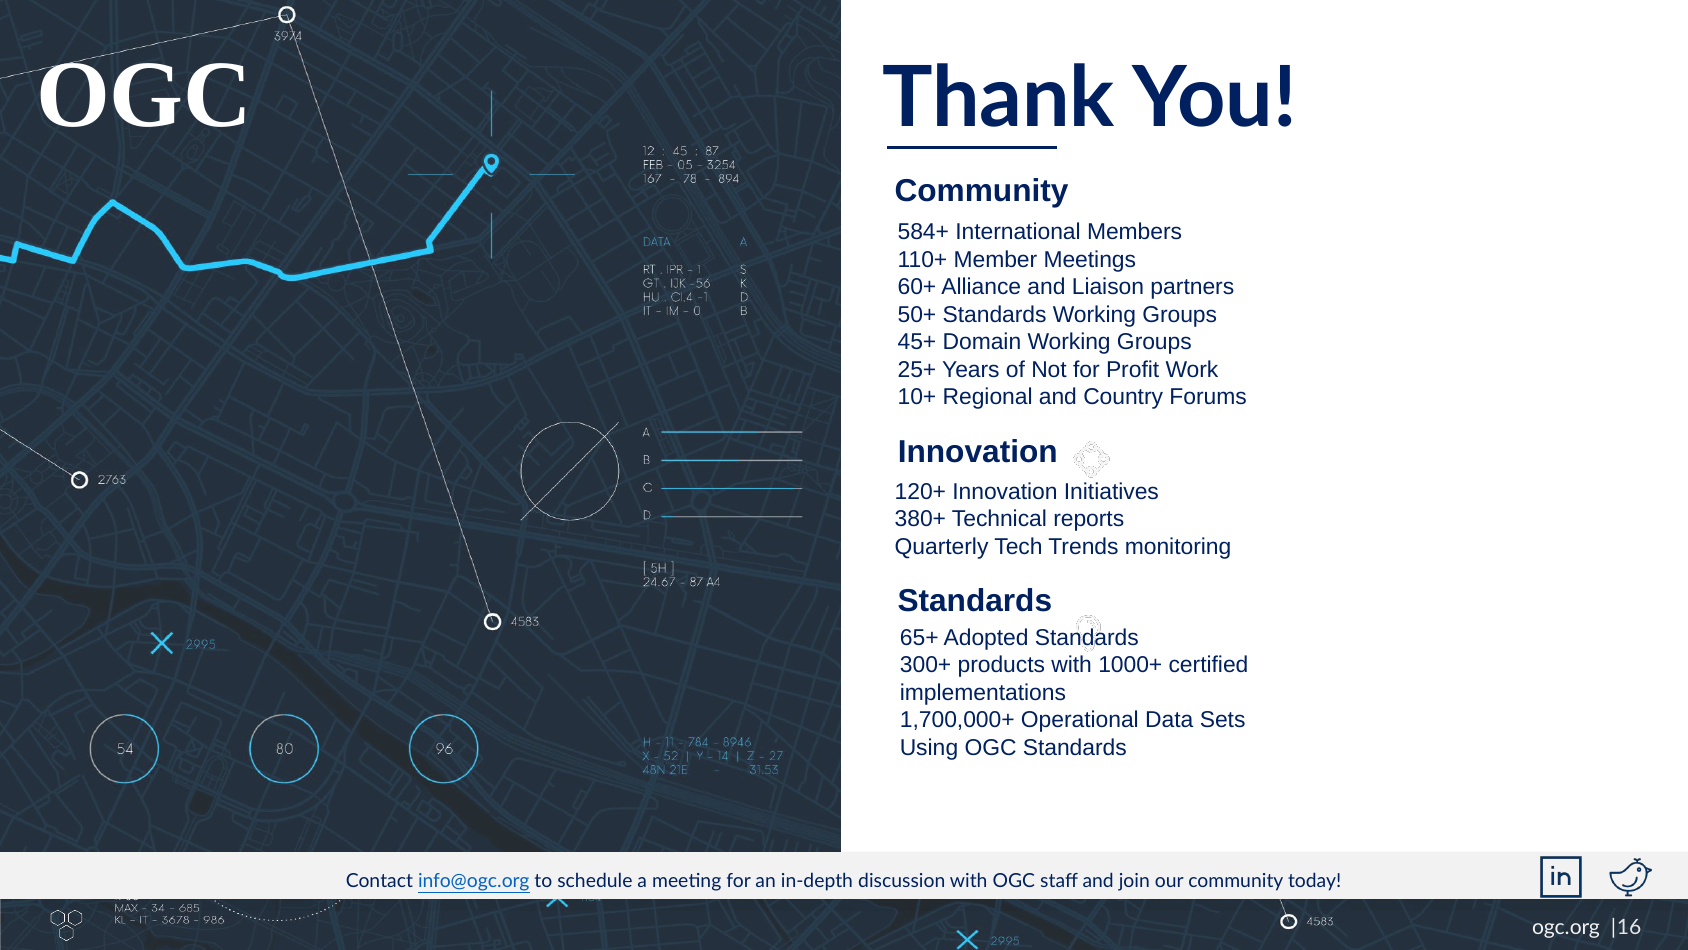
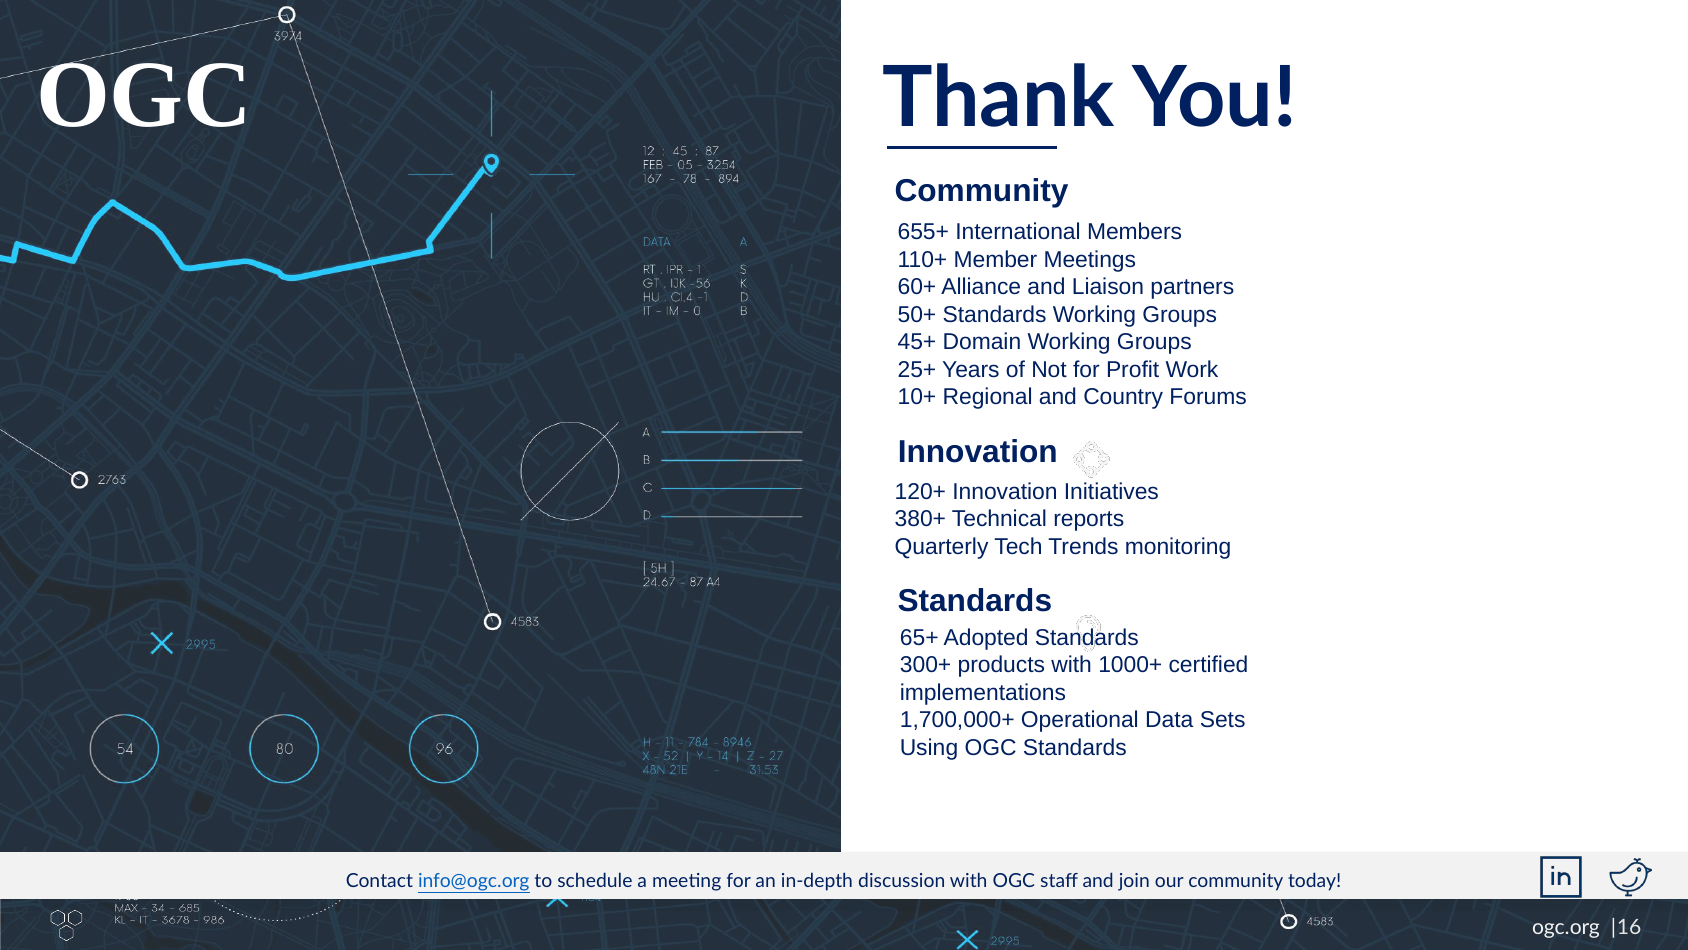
584+: 584+ -> 655+
